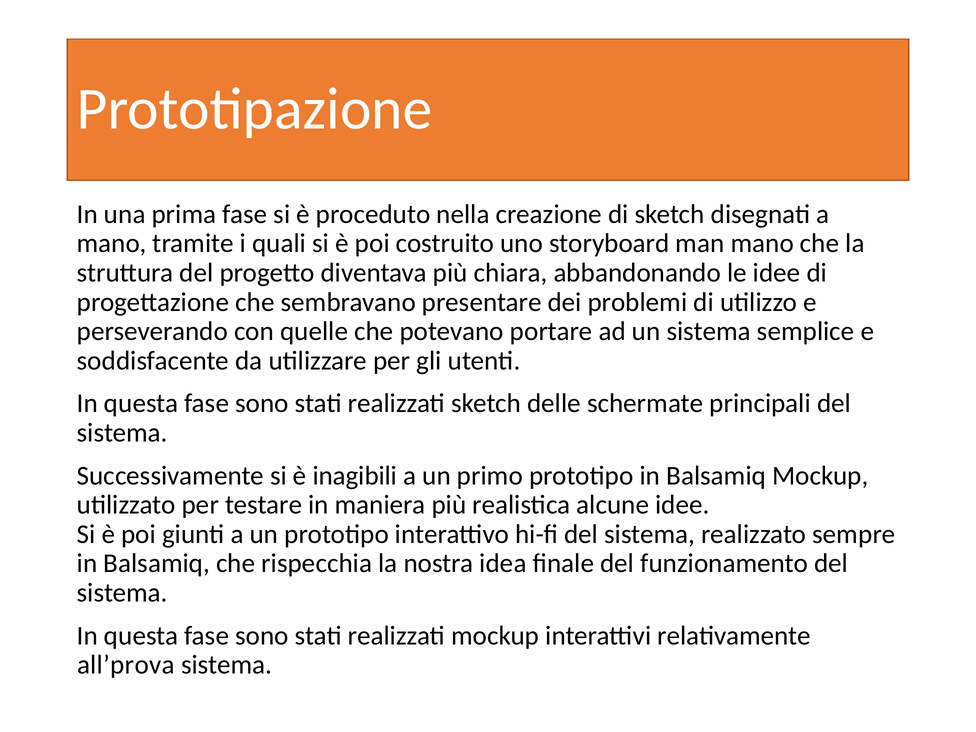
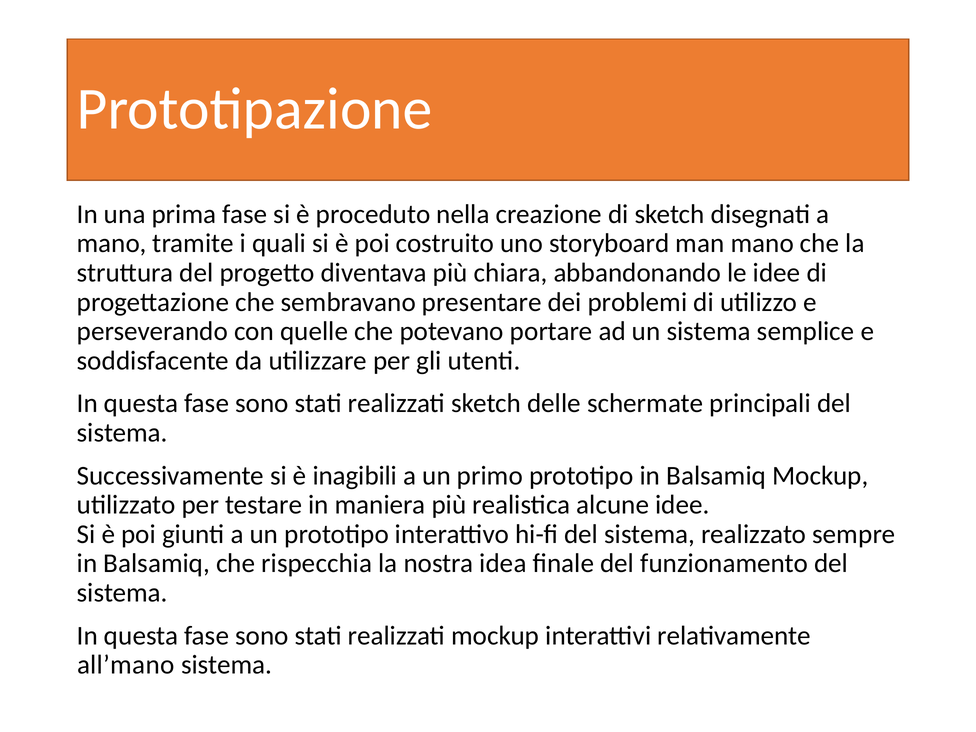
all’prova: all’prova -> all’mano
